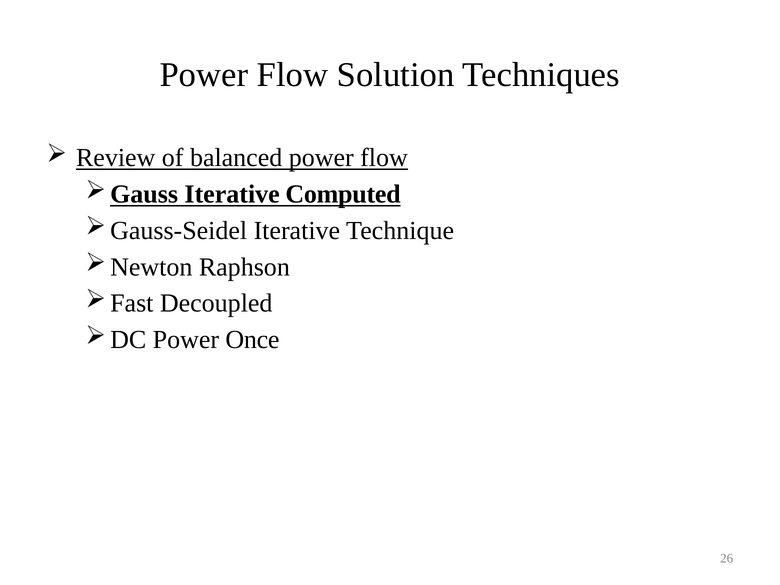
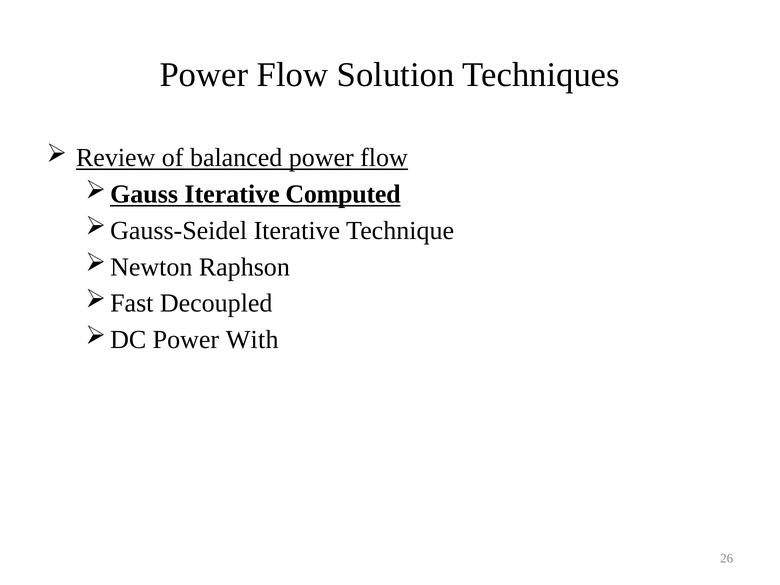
Once: Once -> With
